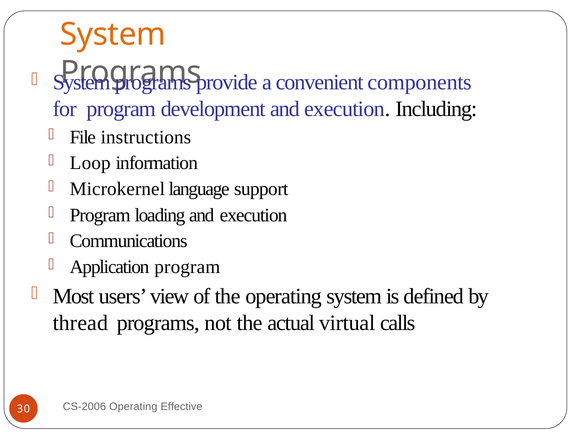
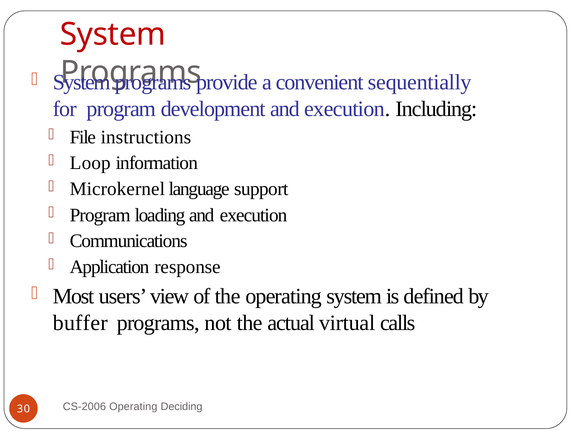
System at (113, 34) colour: orange -> red
components: components -> sequentially
Application program: program -> response
thread: thread -> buffer
Effective: Effective -> Deciding
